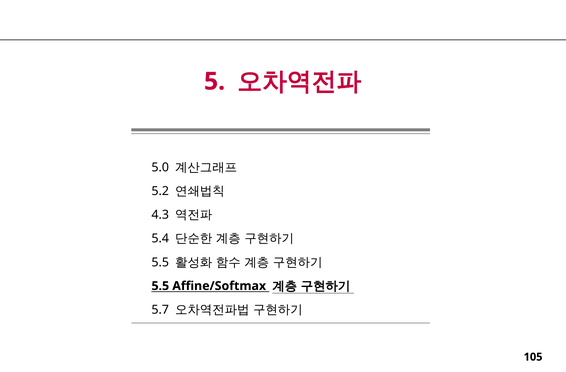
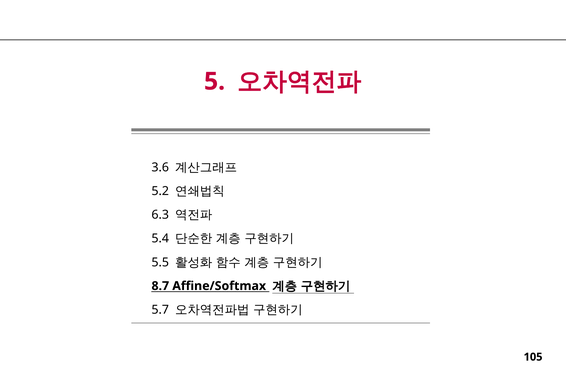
5.0: 5.0 -> 3.6
4.3: 4.3 -> 6.3
5.5 at (160, 286): 5.5 -> 8.7
